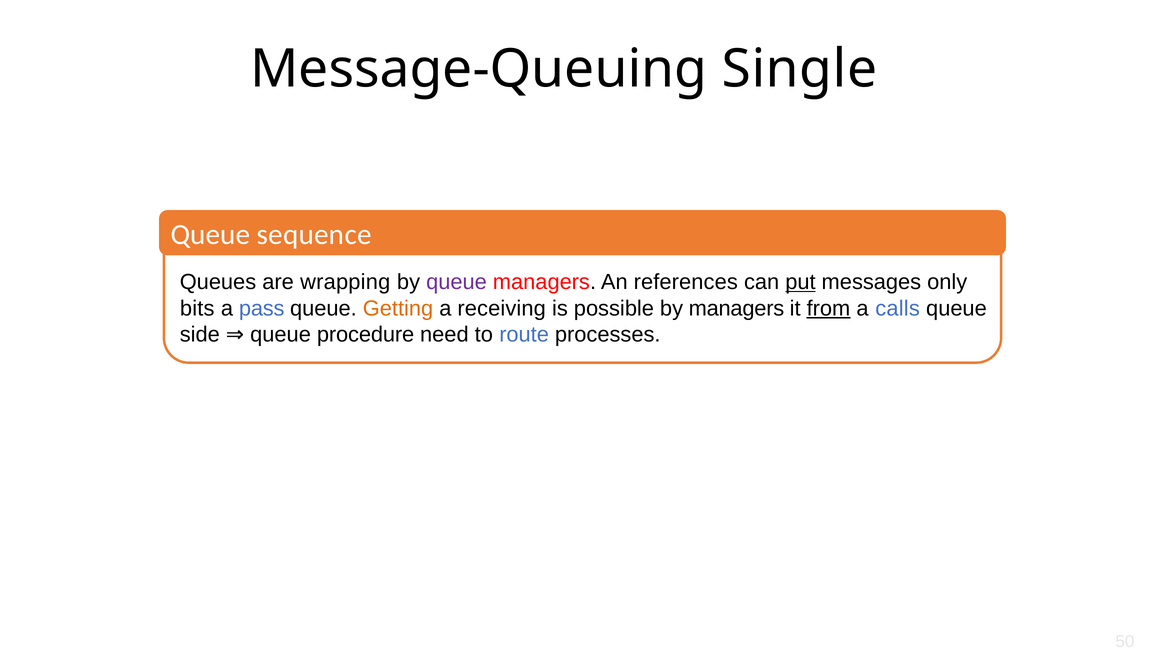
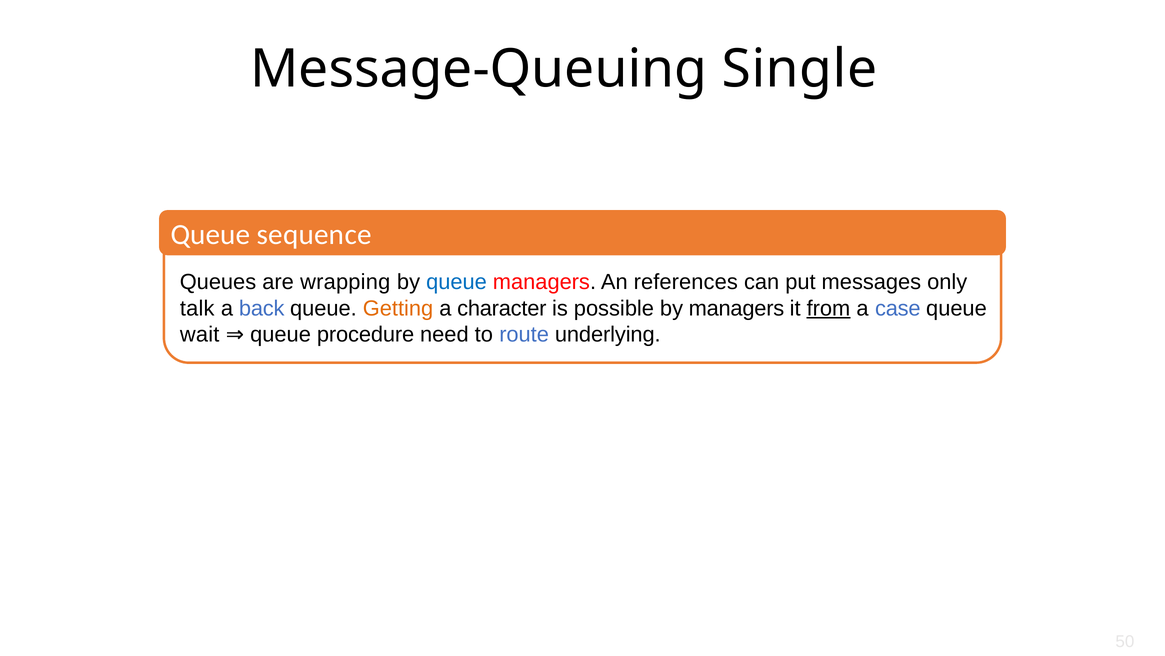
queue at (456, 282) colour: purple -> blue
put underline: present -> none
bits: bits -> talk
pass: pass -> back
receiving: receiving -> character
calls: calls -> case
side: side -> wait
processes: processes -> underlying
